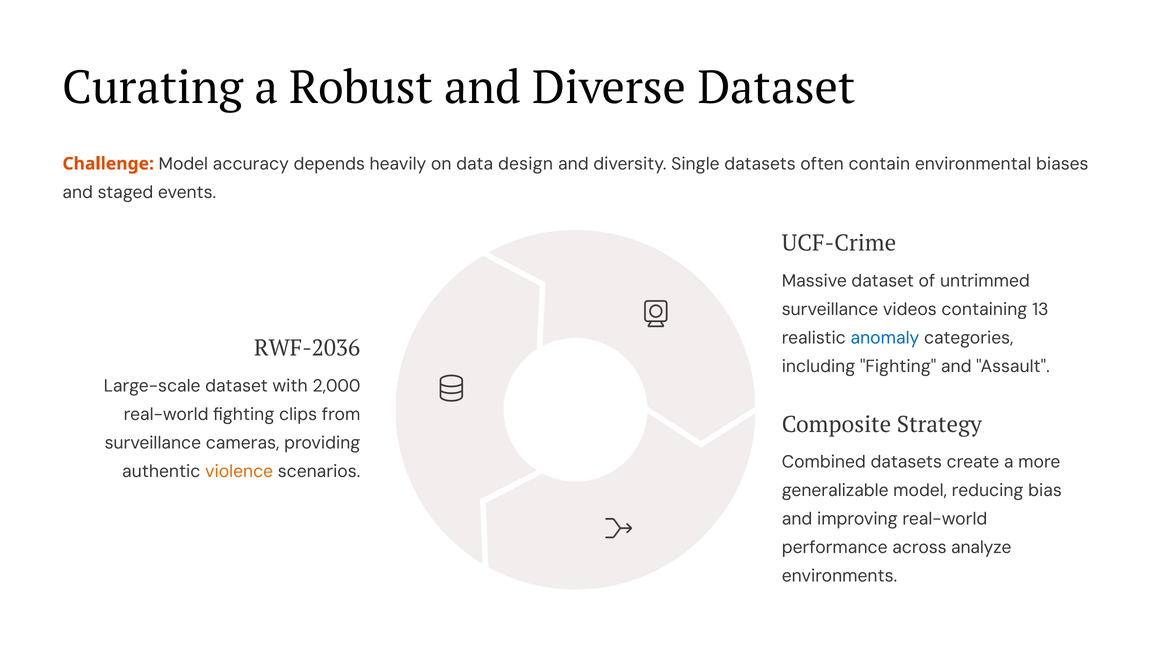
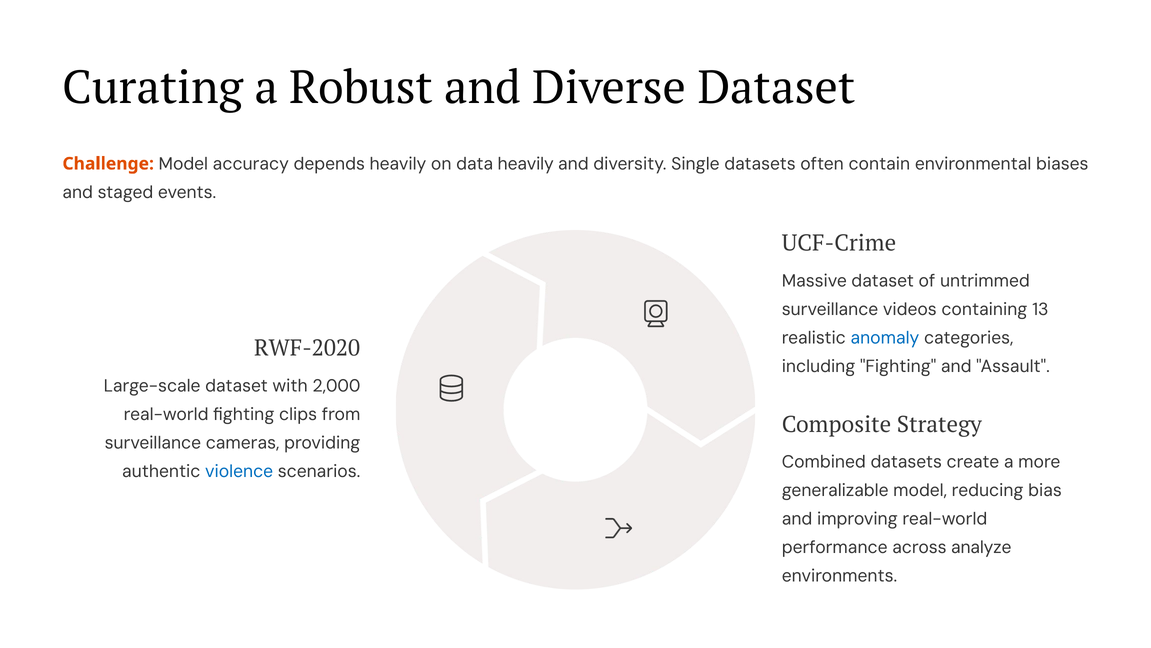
data design: design -> heavily
RWF-2036: RWF-2036 -> RWF-2020
violence colour: orange -> blue
